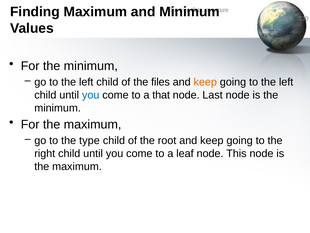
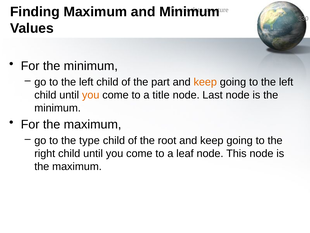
files: files -> part
you at (91, 95) colour: blue -> orange
that: that -> title
